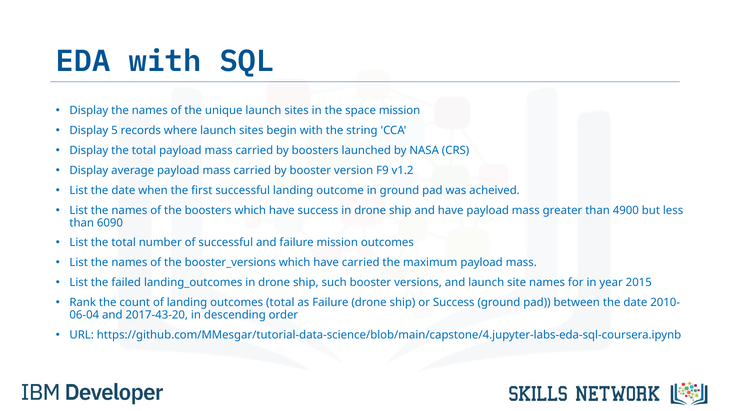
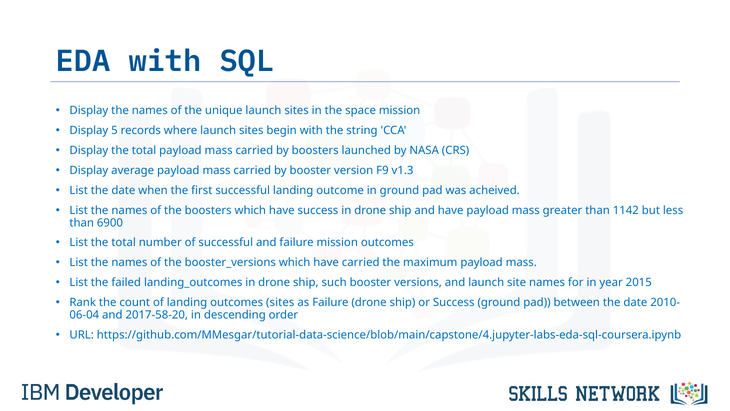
v1.2: v1.2 -> v1.3
4900: 4900 -> 1142
6090: 6090 -> 6900
outcomes total: total -> sites
2017-43-20: 2017-43-20 -> 2017-58-20
